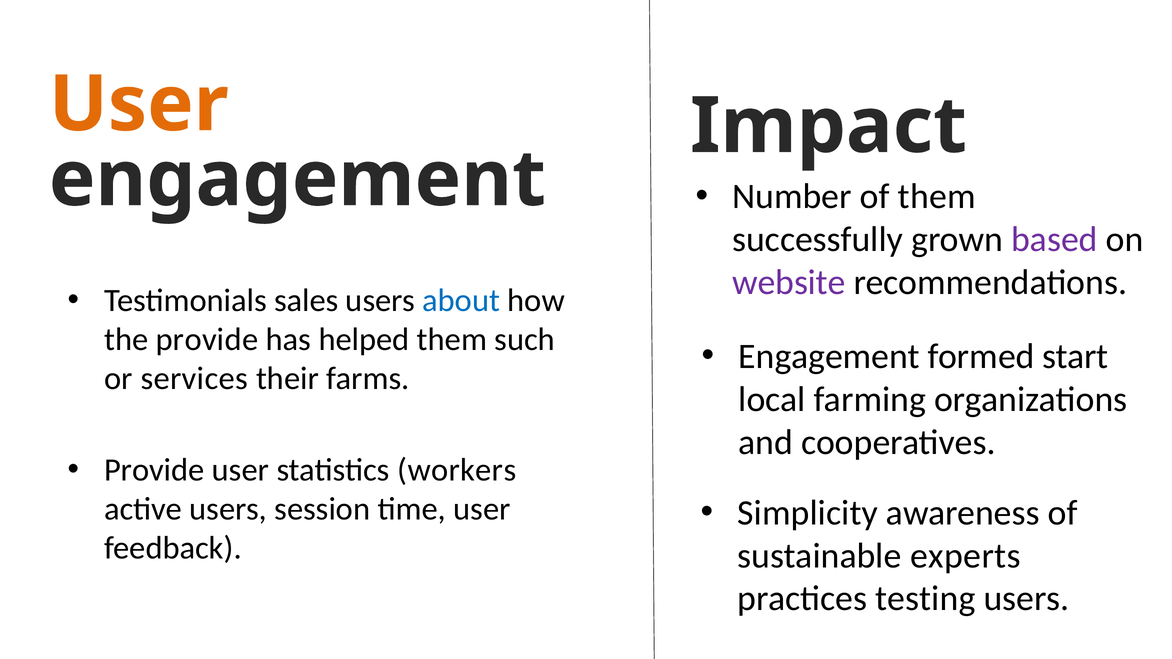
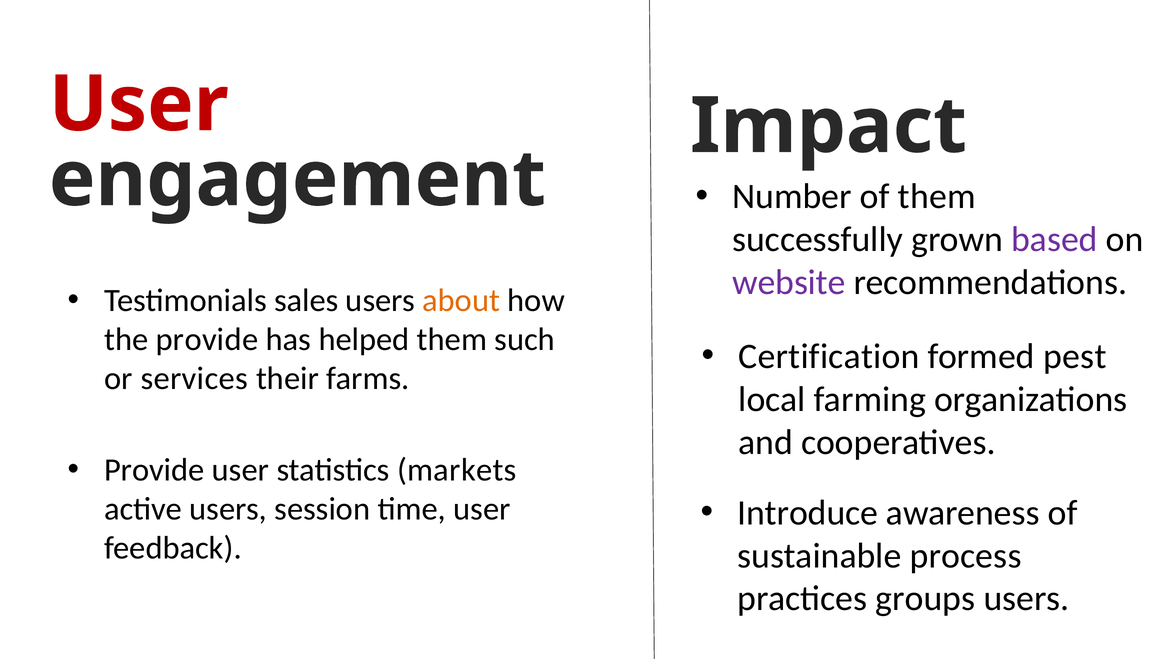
User at (139, 104) colour: orange -> red
about colour: blue -> orange
Engagement at (829, 356): Engagement -> Certification
start: start -> pest
workers: workers -> markets
Simplicity: Simplicity -> Introduce
experts: experts -> process
testing: testing -> groups
